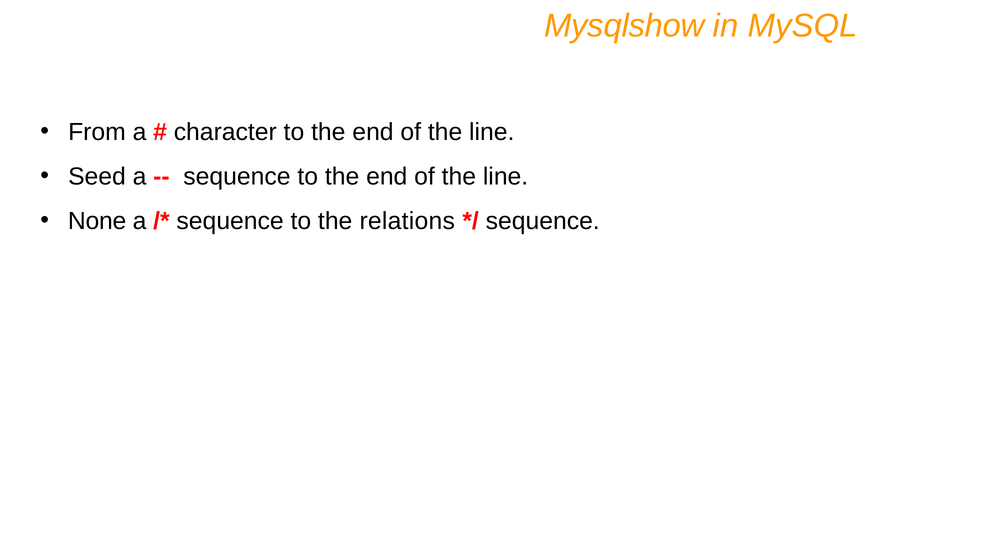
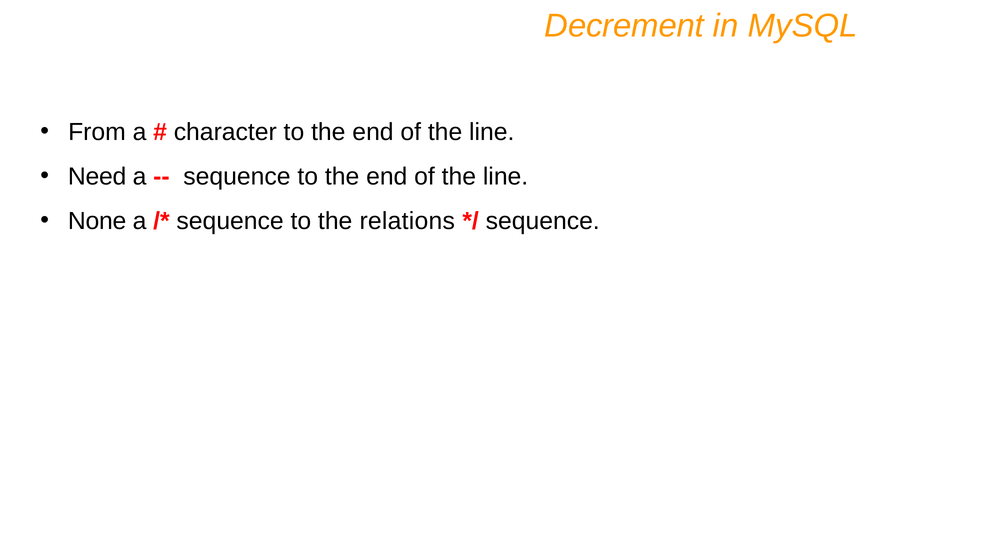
Mysqlshow: Mysqlshow -> Decrement
Seed: Seed -> Need
